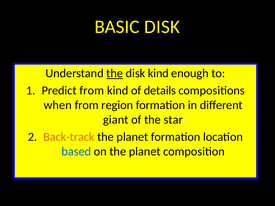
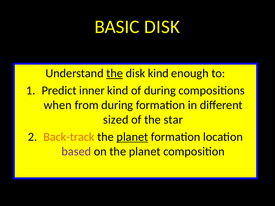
Predict from: from -> inner
of details: details -> during
from region: region -> during
giant: giant -> sized
planet at (132, 137) underline: none -> present
based colour: blue -> purple
